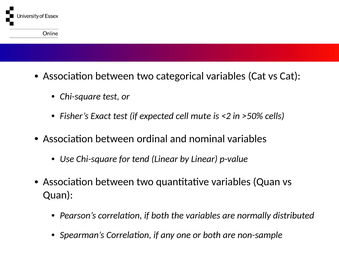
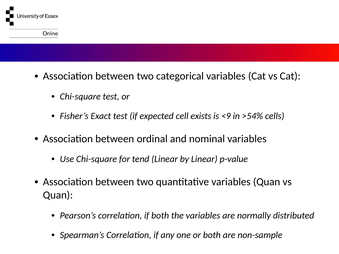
mute: mute -> exists
<2: <2 -> <9
>50%: >50% -> >54%
